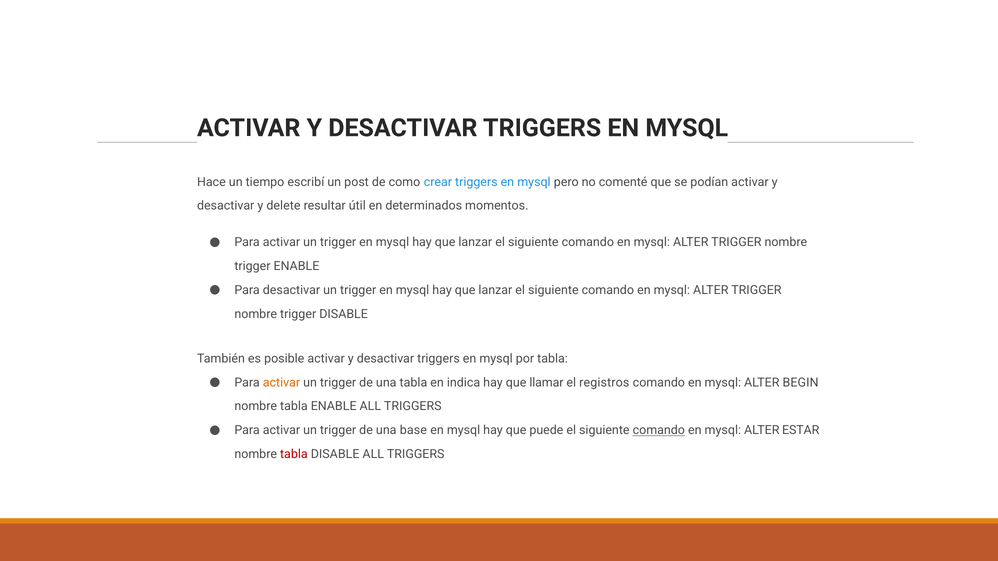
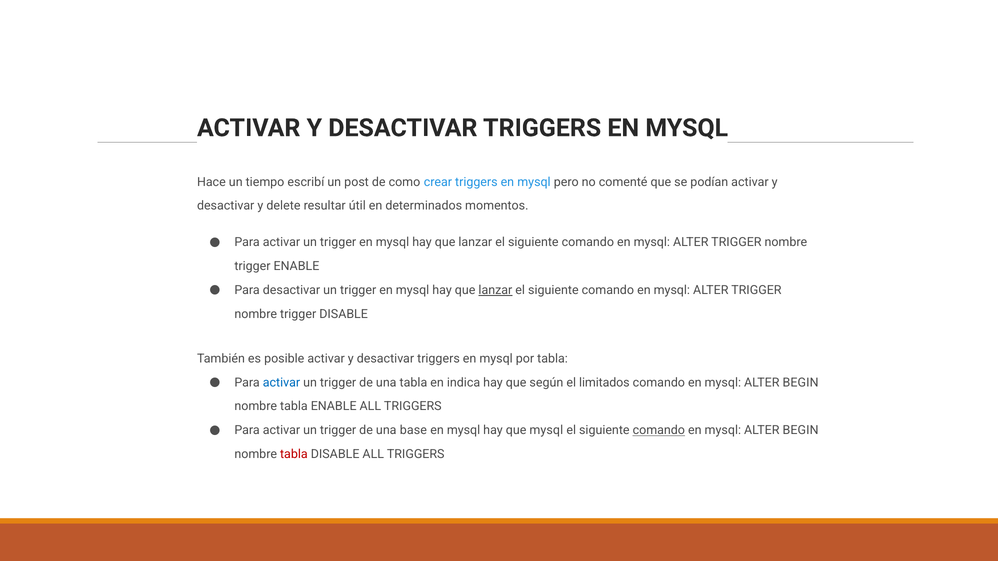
lanzar at (495, 290) underline: none -> present
activar at (281, 383) colour: orange -> blue
llamar: llamar -> según
registros: registros -> limitados
que puede: puede -> mysql
ESTAR at (801, 431): ESTAR -> BEGIN
